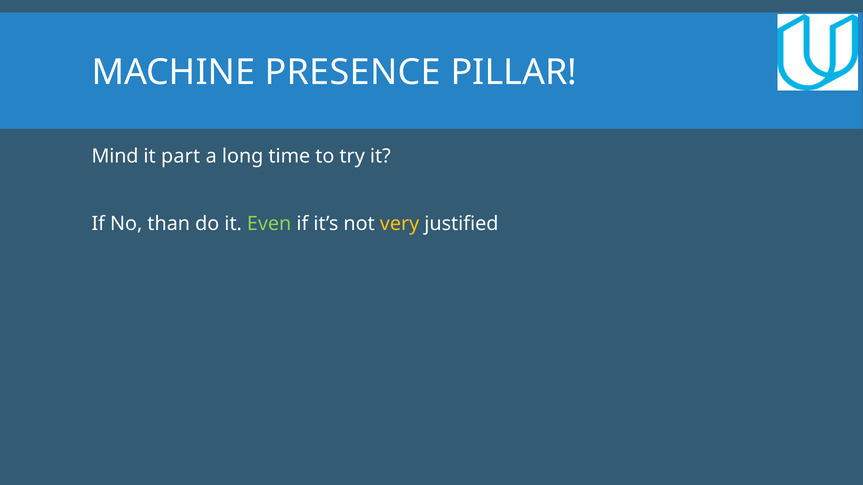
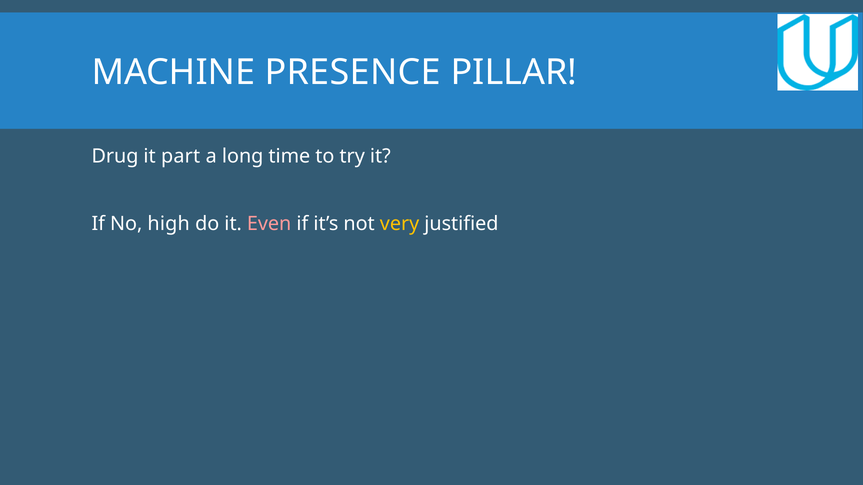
Mind: Mind -> Drug
than: than -> high
Even colour: light green -> pink
